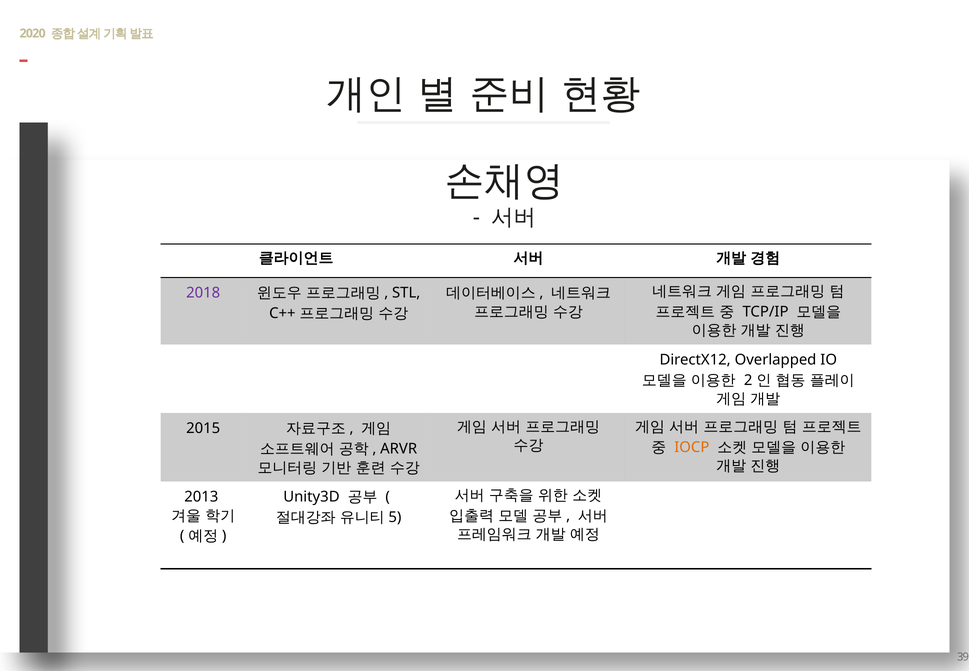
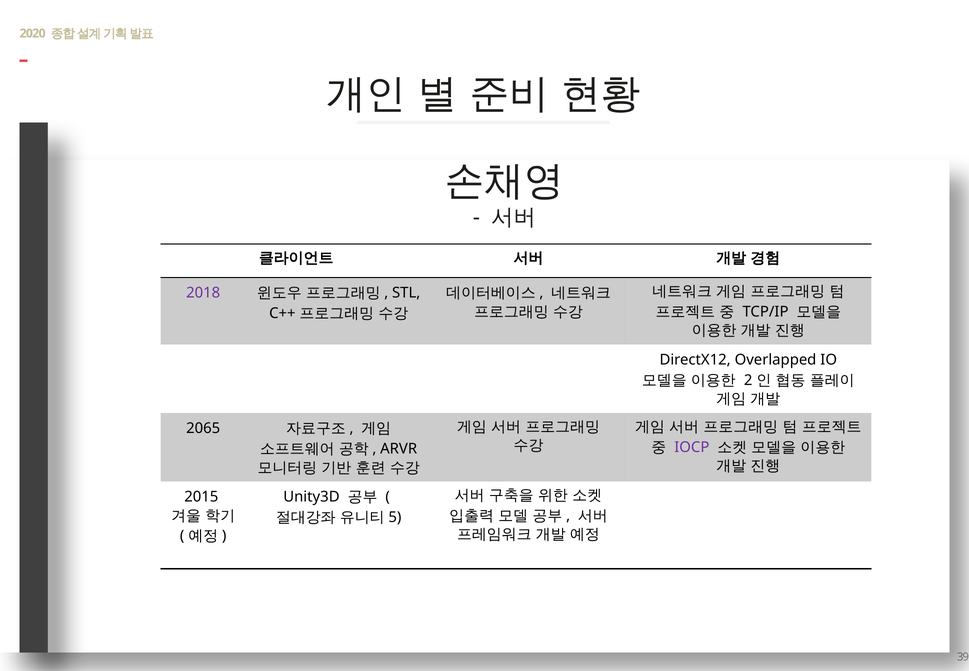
2015: 2015 -> 2065
IOCP colour: orange -> purple
2013: 2013 -> 2015
